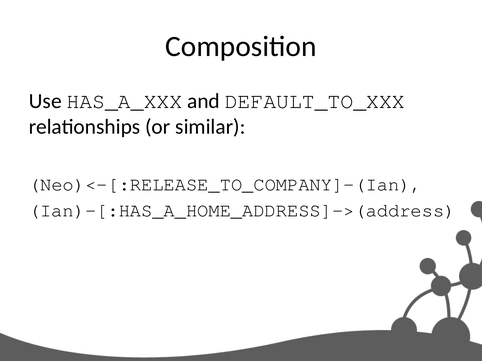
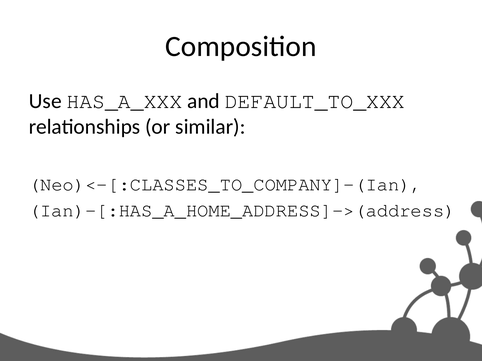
Neo)<-[:RELEASE_TO_COMPANY]-(Ian: Neo)<-[:RELEASE_TO_COMPANY]-(Ian -> Neo)<-[:CLASSES_TO_COMPANY]-(Ian
